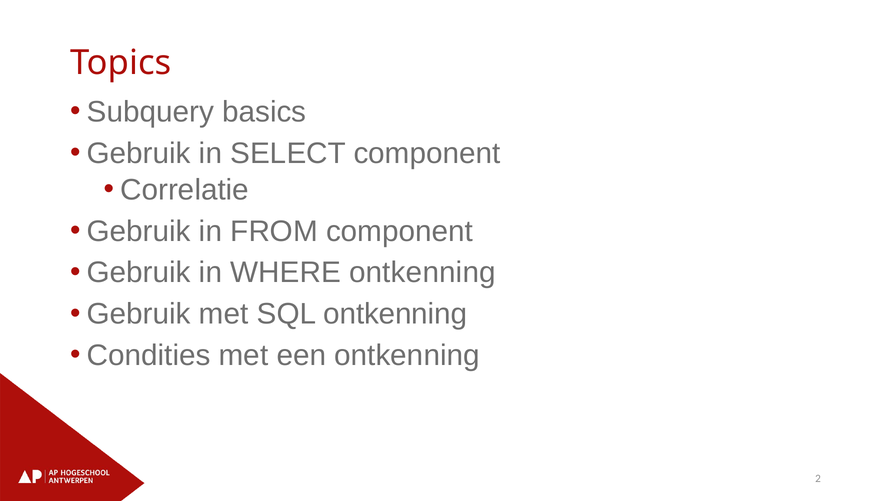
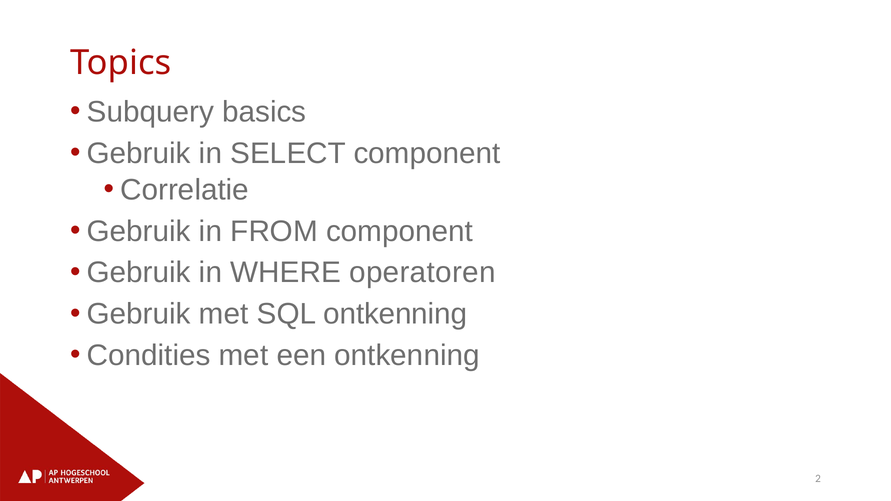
WHERE ontkenning: ontkenning -> operatoren
